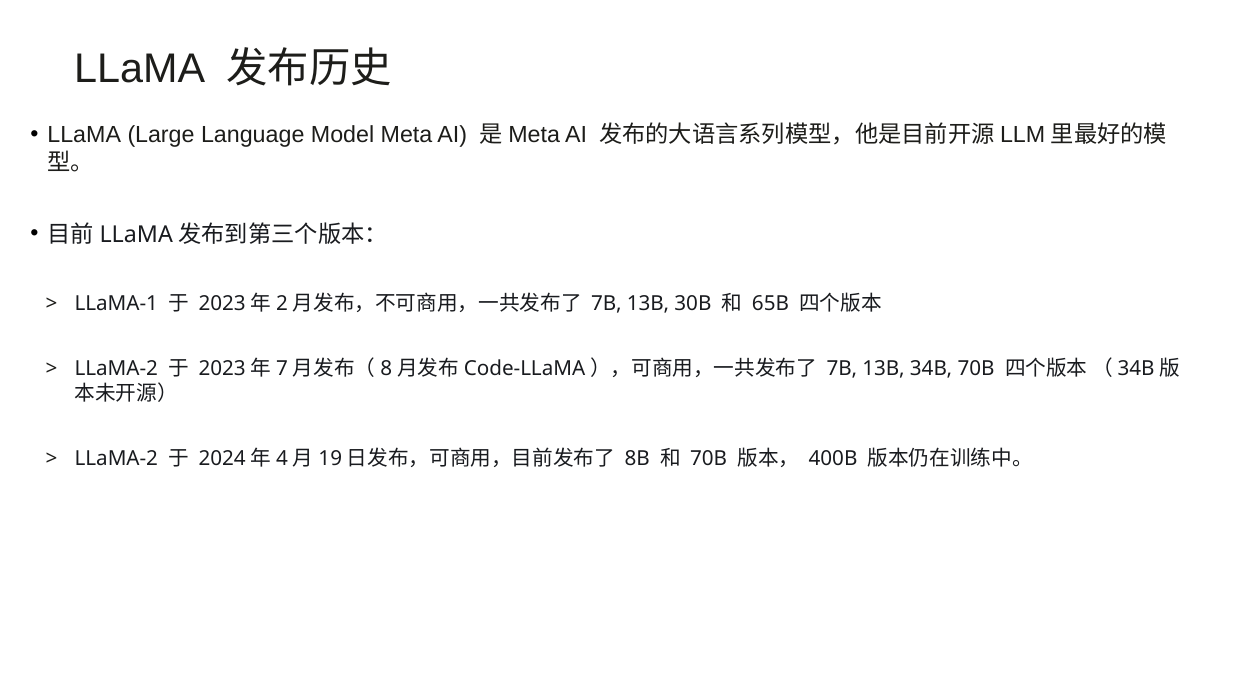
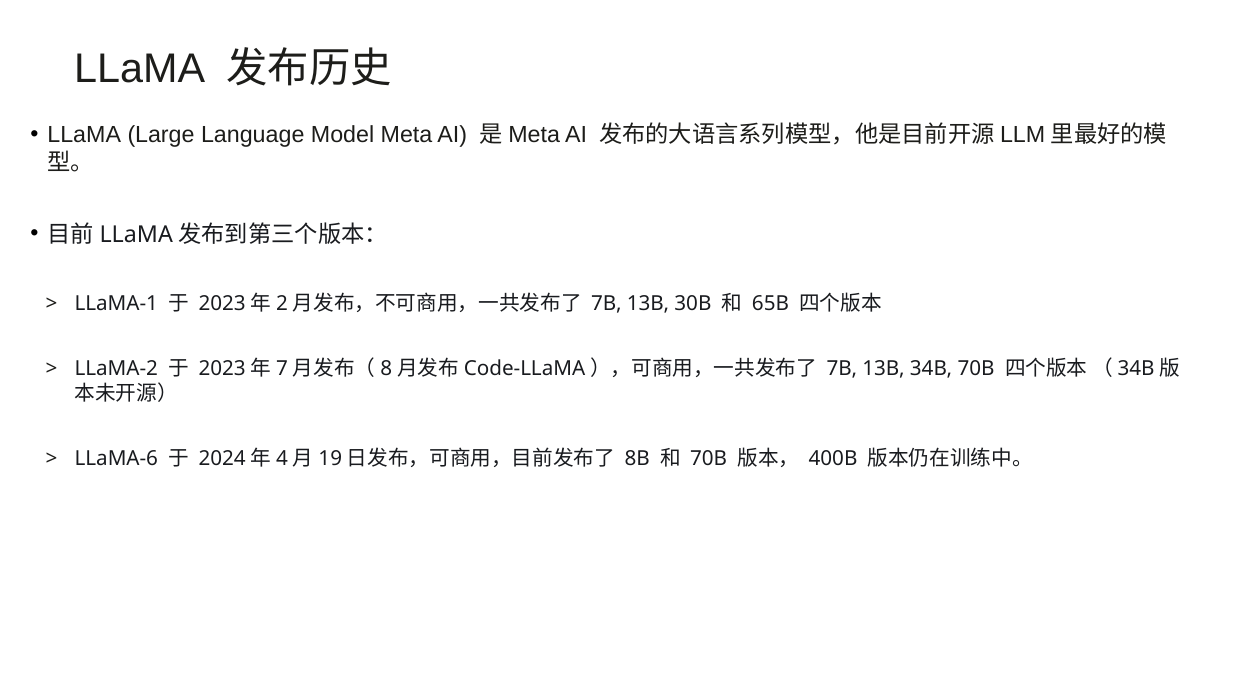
LLaMA-2 at (116, 459): LLaMA-2 -> LLaMA-6
